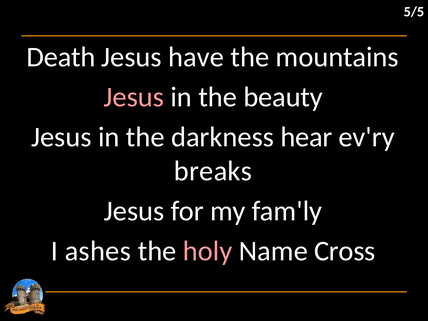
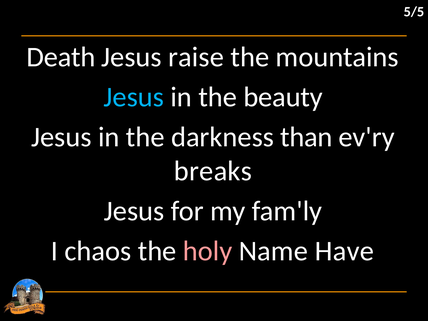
have: have -> raise
Jesus at (134, 97) colour: pink -> light blue
hear: hear -> than
ashes: ashes -> chaos
Cross: Cross -> Have
